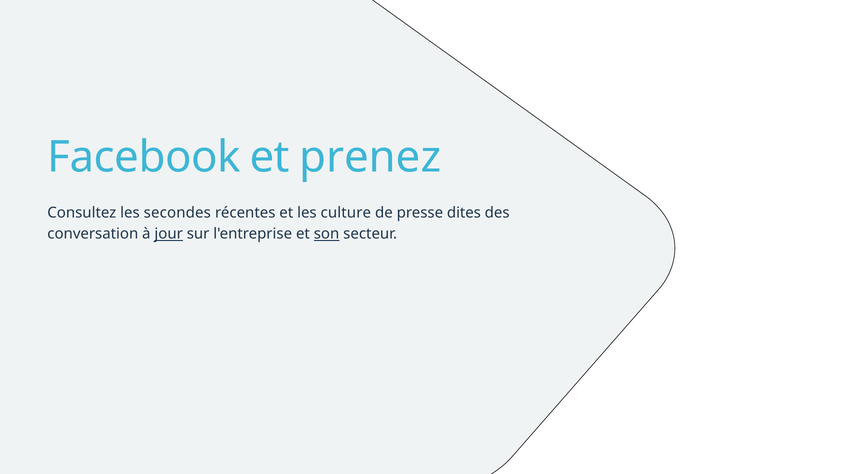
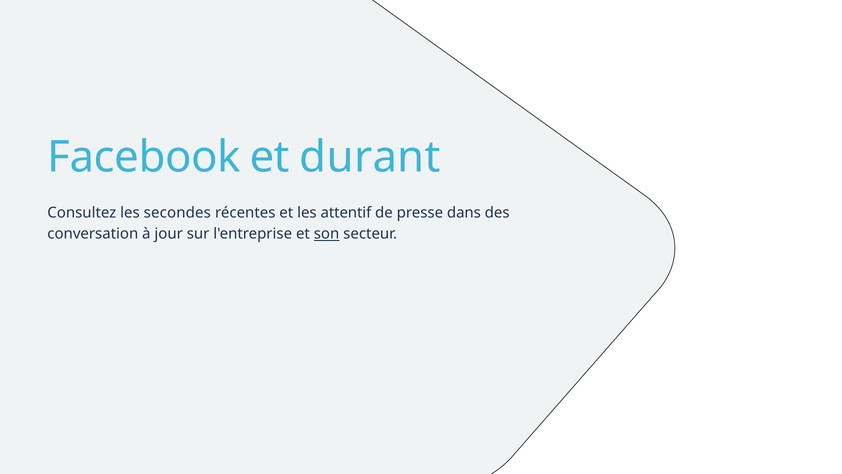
prenez: prenez -> durant
culture: culture -> attentif
dites: dites -> dans
jour underline: present -> none
